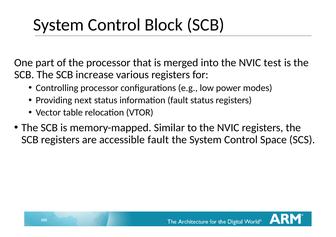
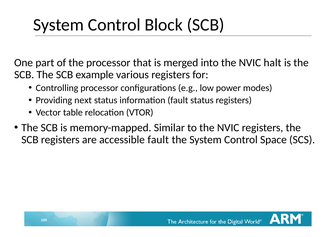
test: test -> halt
increase: increase -> example
